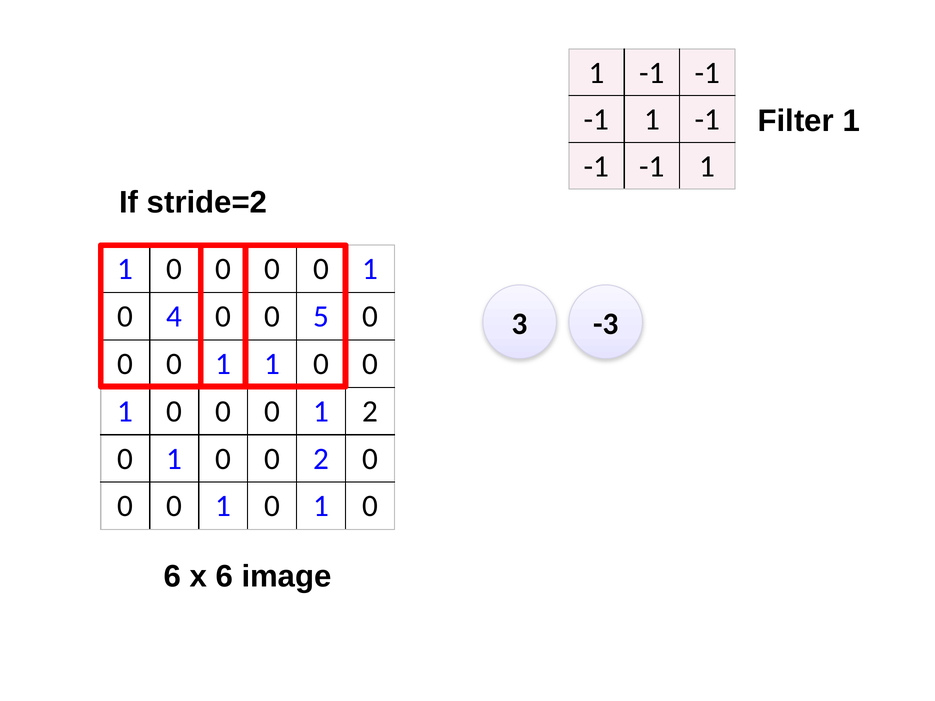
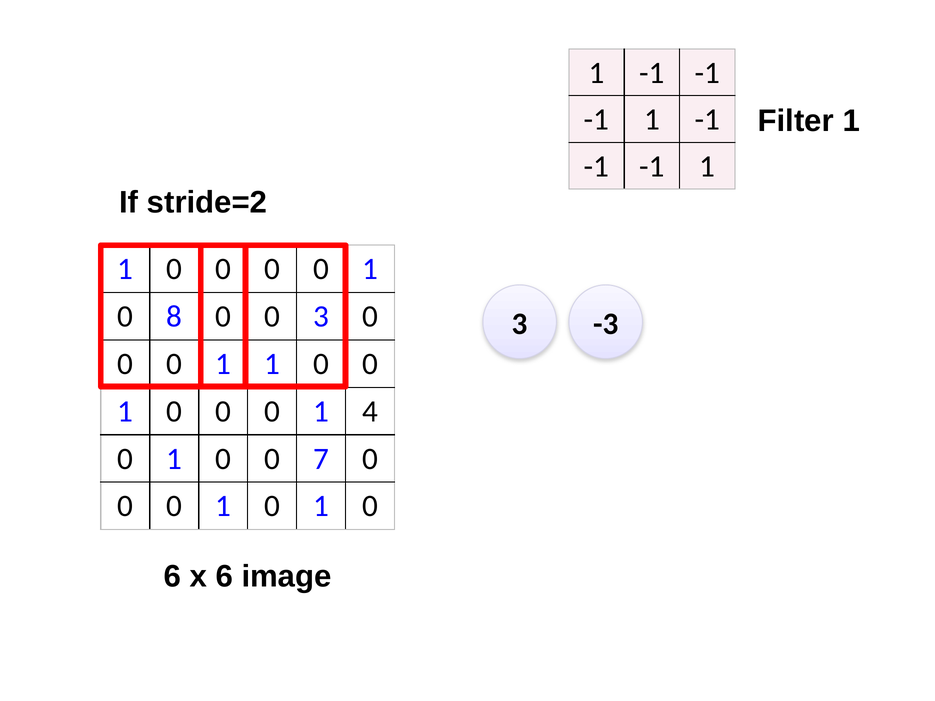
4: 4 -> 8
0 5: 5 -> 3
1 2: 2 -> 4
0 2: 2 -> 7
